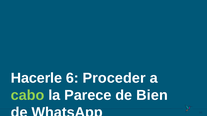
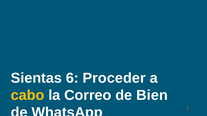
Hacerle: Hacerle -> Sientas
cabo colour: light green -> yellow
Parece: Parece -> Correo
